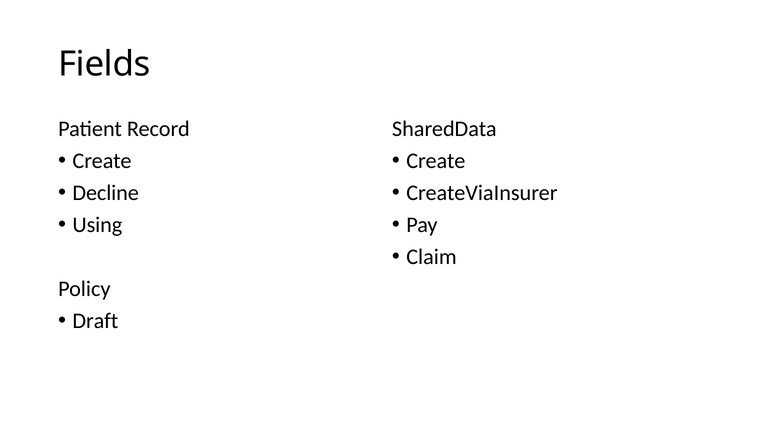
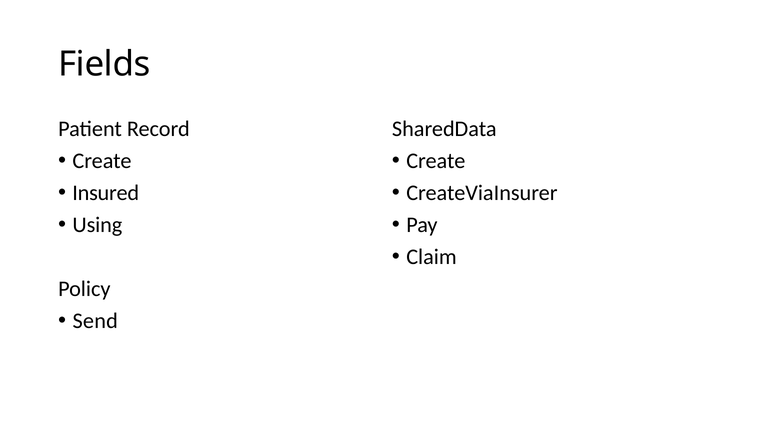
Decline: Decline -> Insured
Draft: Draft -> Send
